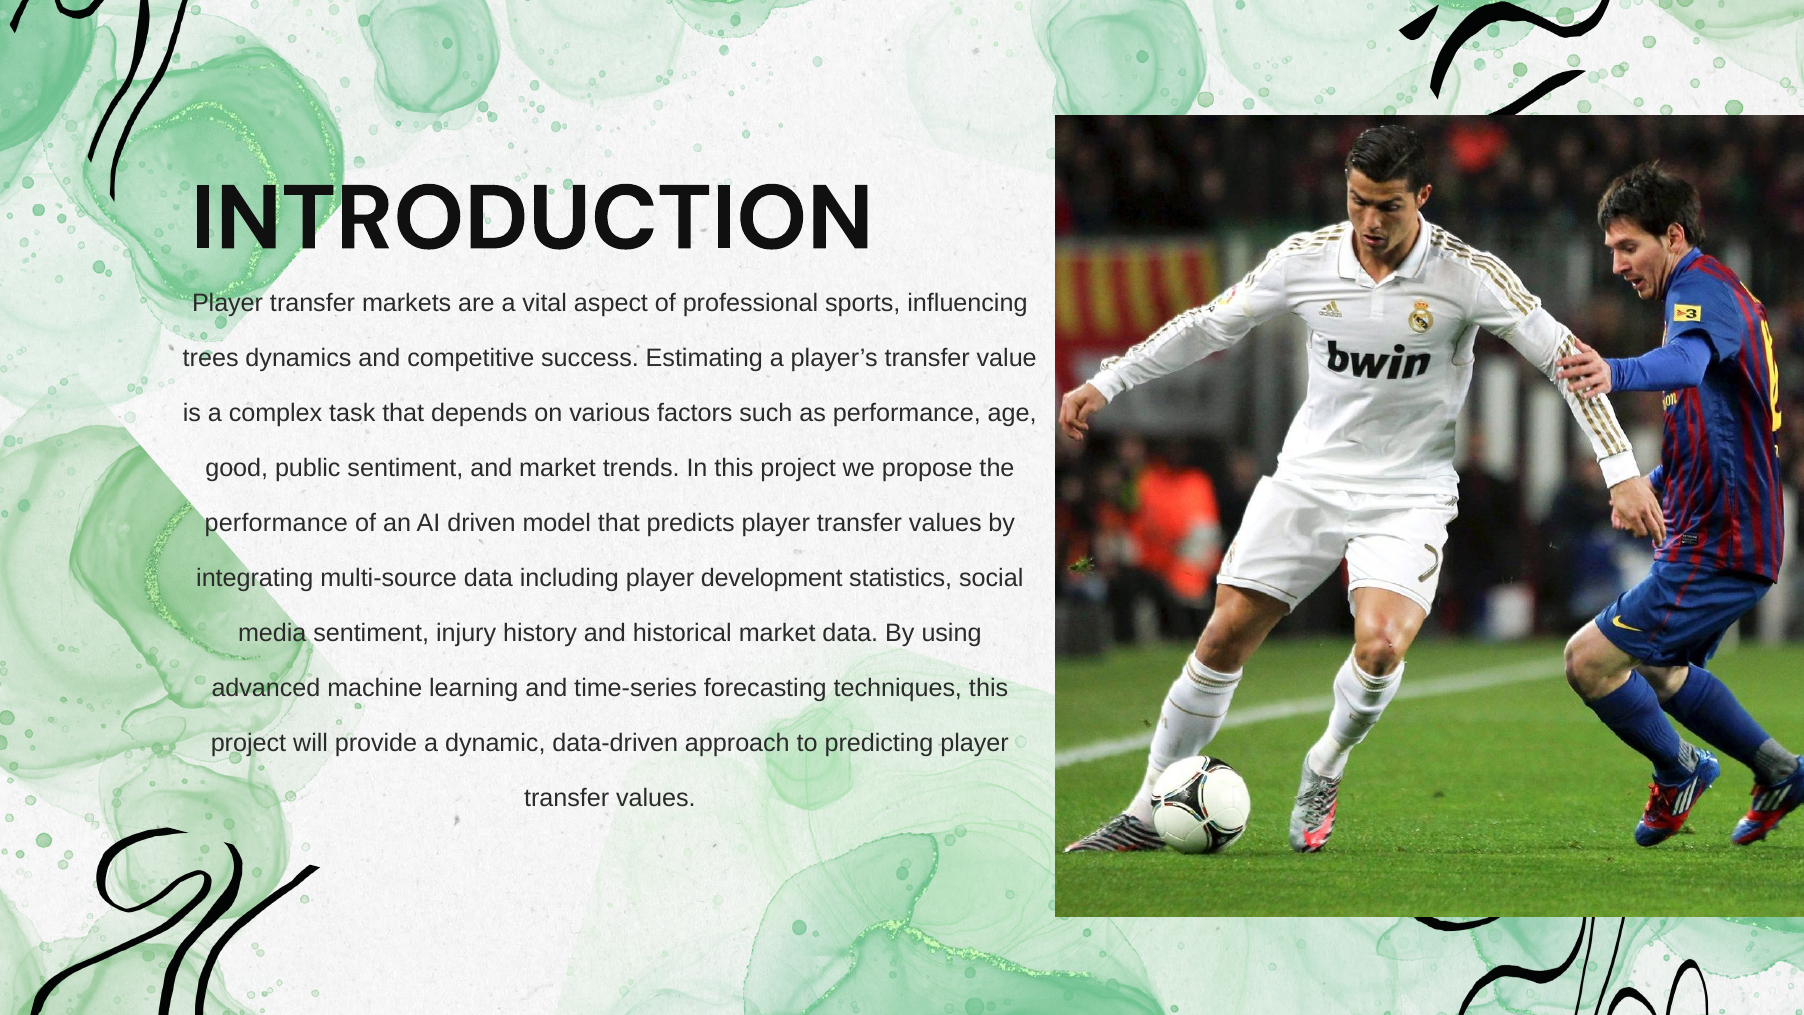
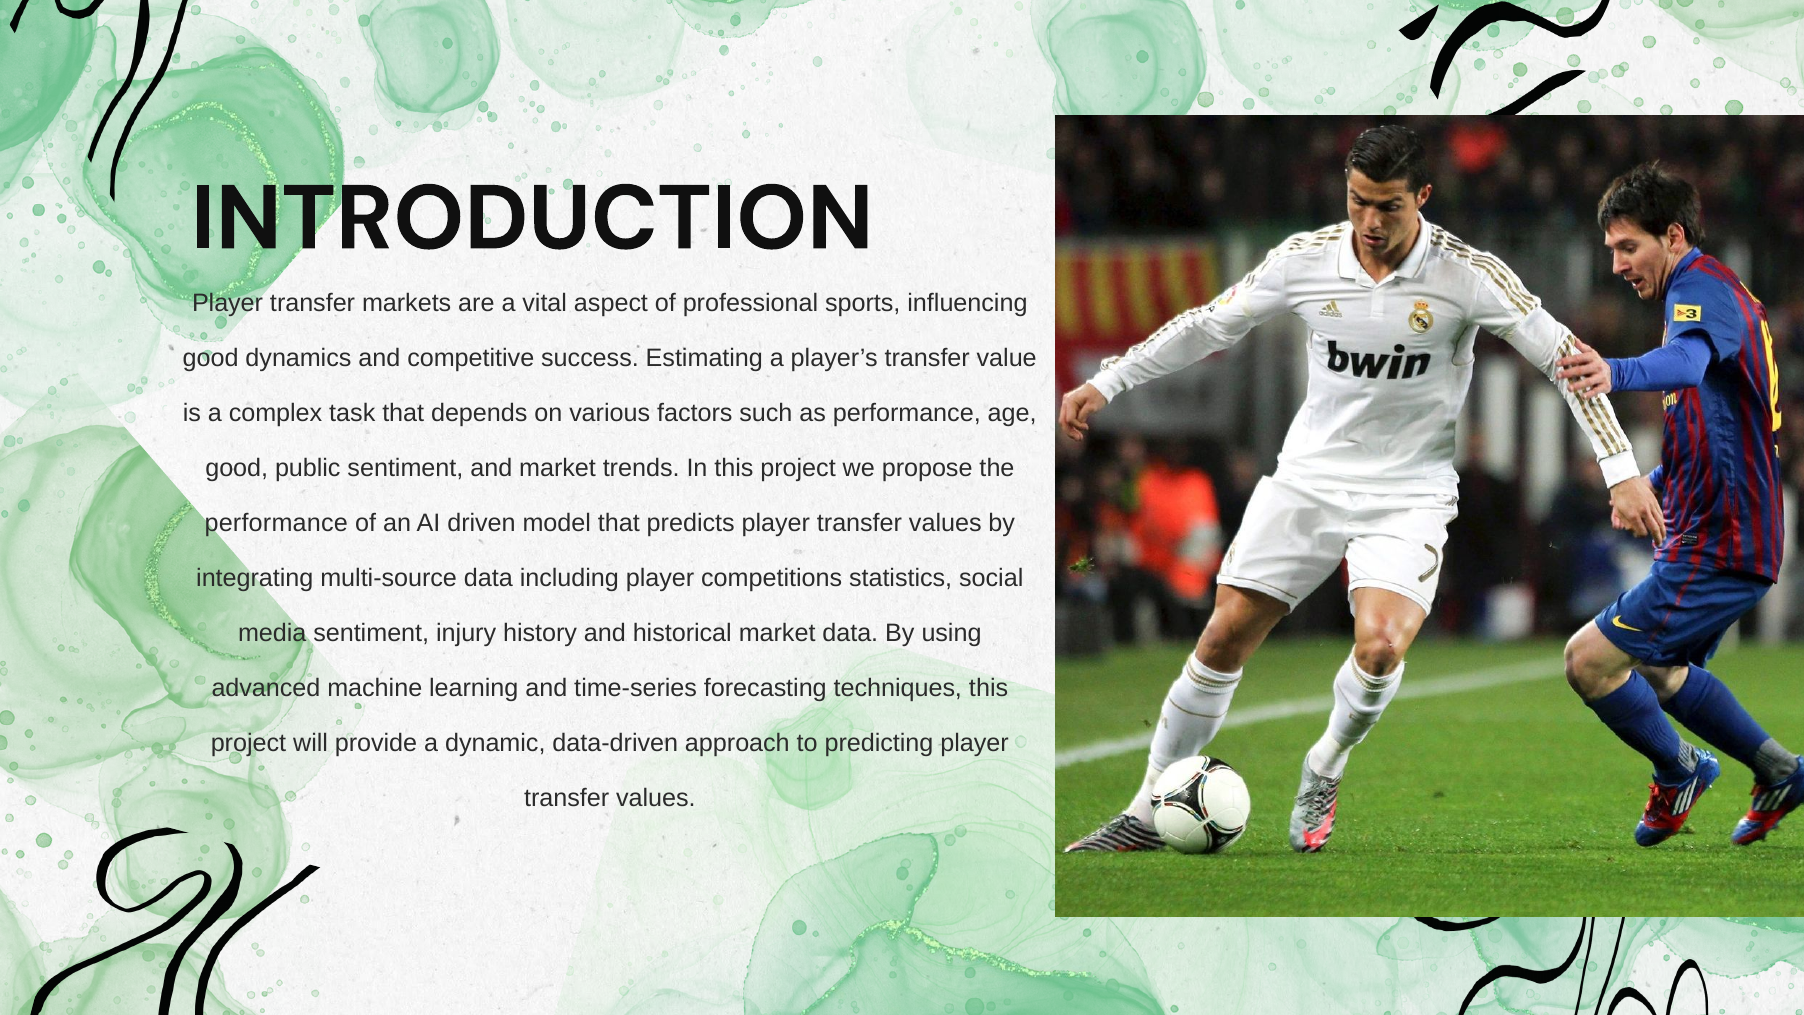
trees at (211, 358): trees -> good
development: development -> competitions
